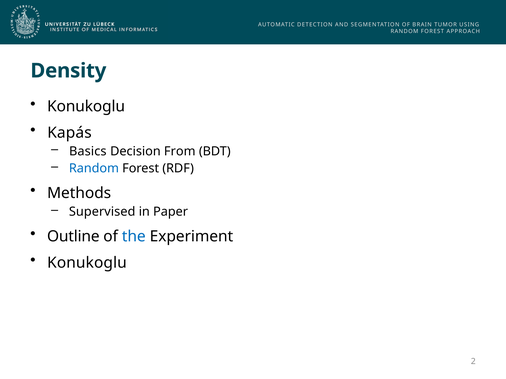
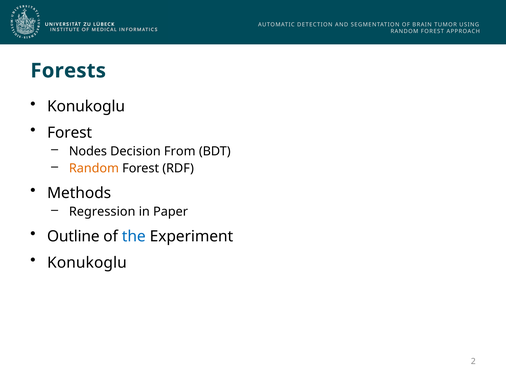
Density: Density -> Forests
Kapás at (69, 133): Kapás -> Forest
Basics: Basics -> Nodes
Random at (94, 169) colour: blue -> orange
Supervised: Supervised -> Regression
